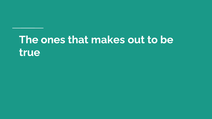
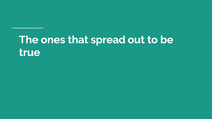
makes: makes -> spread
